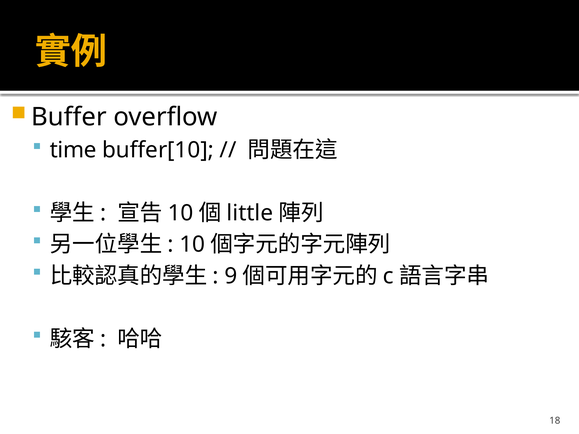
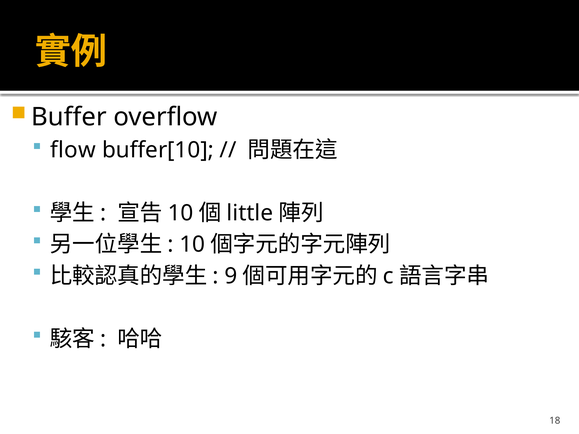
time: time -> flow
